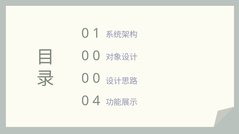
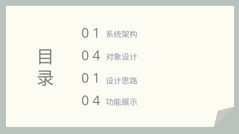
0 at (96, 56): 0 -> 4
0 at (96, 79): 0 -> 1
